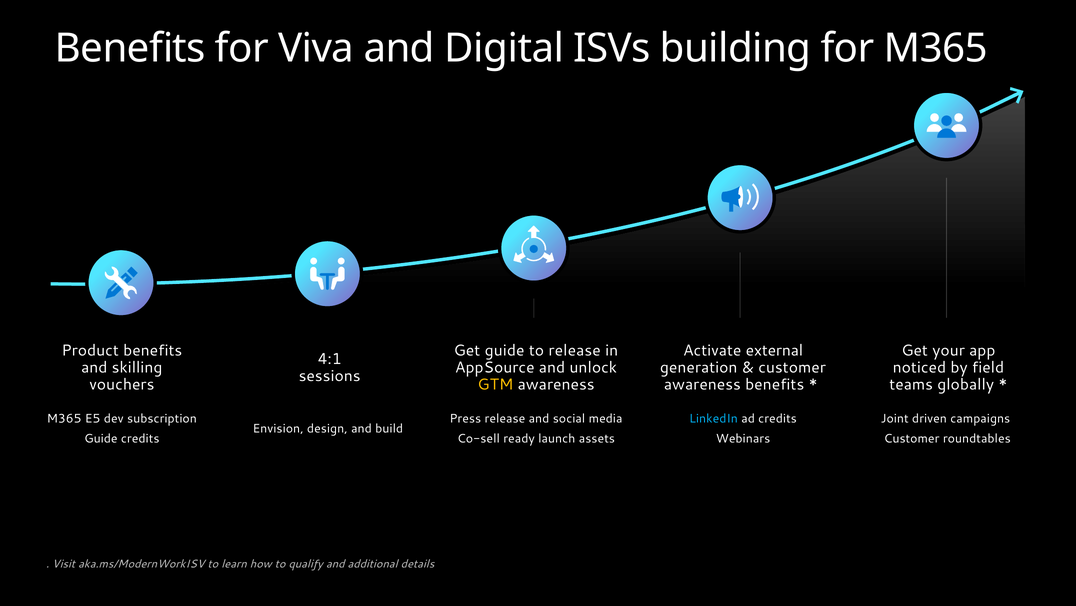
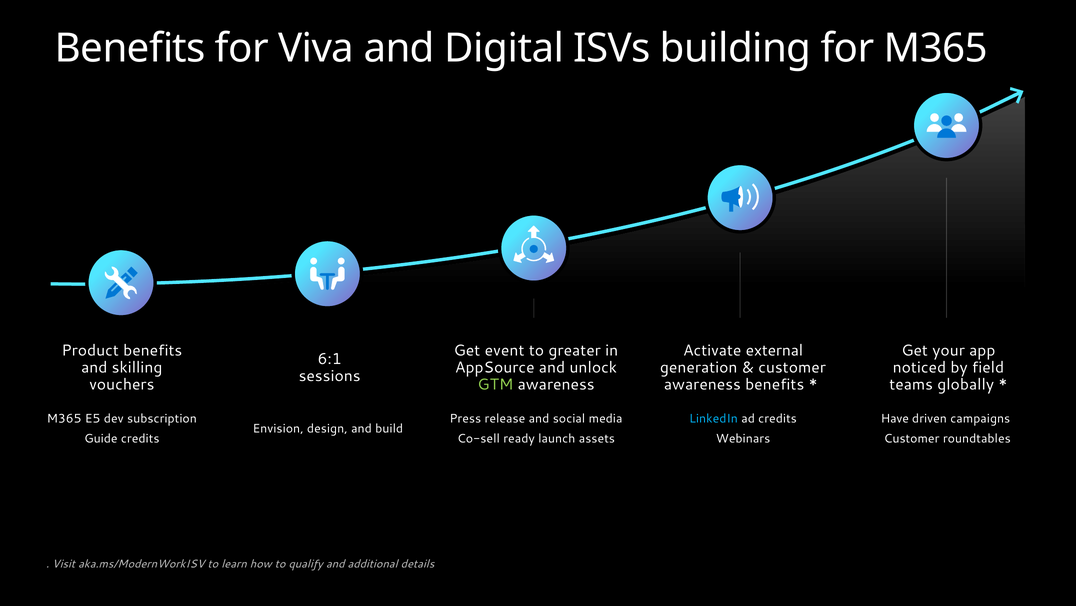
Get guide: guide -> event
to release: release -> greater
4:1: 4:1 -> 6:1
GTM colour: yellow -> light green
Joint: Joint -> Have
